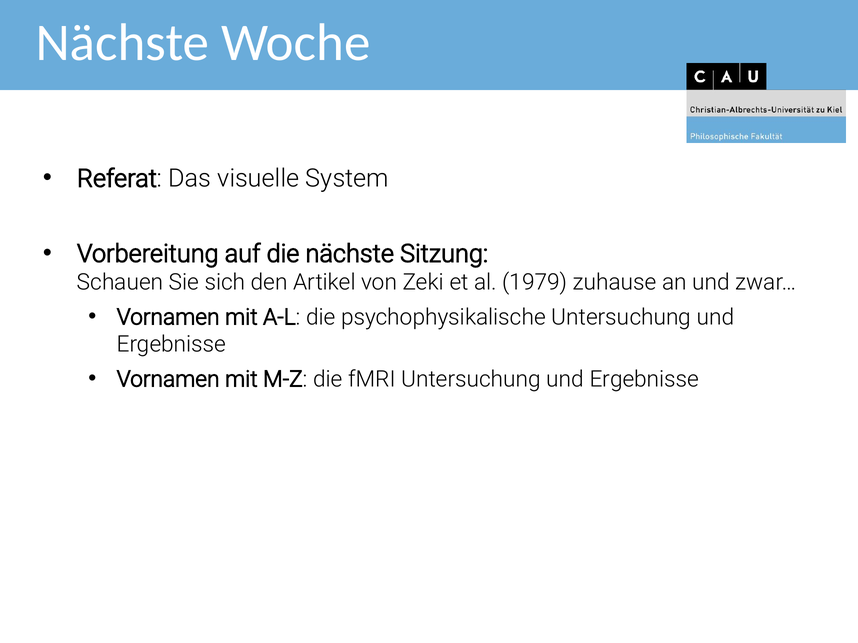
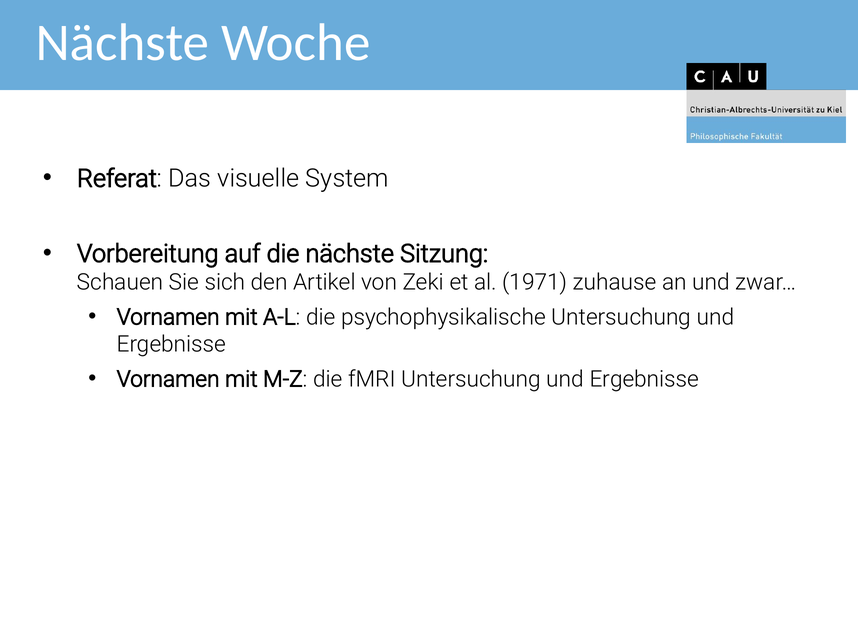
1979: 1979 -> 1971
